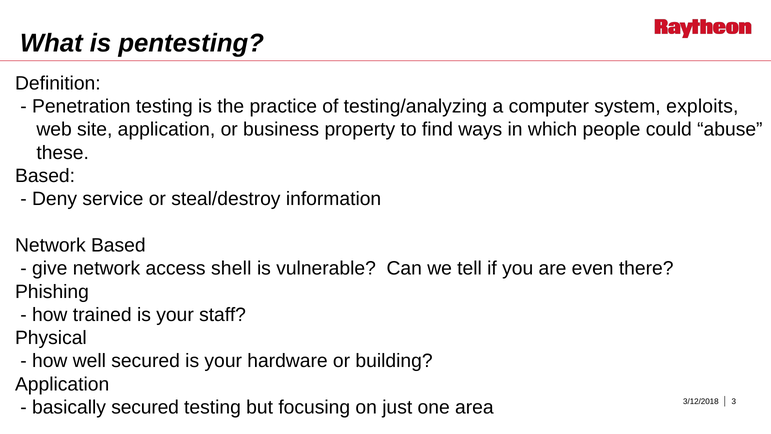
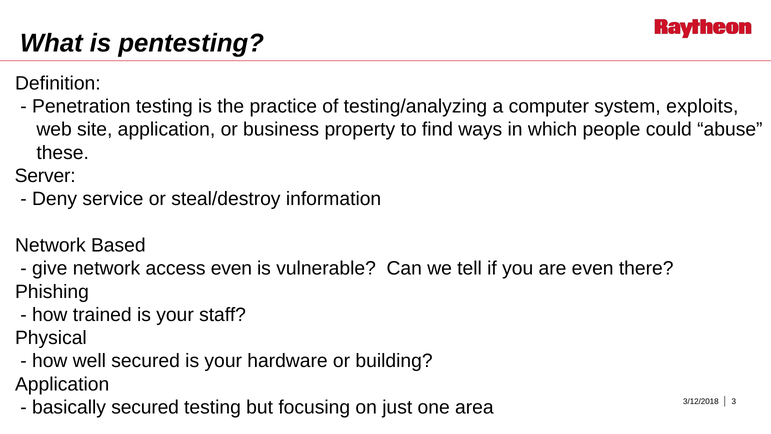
Based at (45, 176): Based -> Server
access shell: shell -> even
